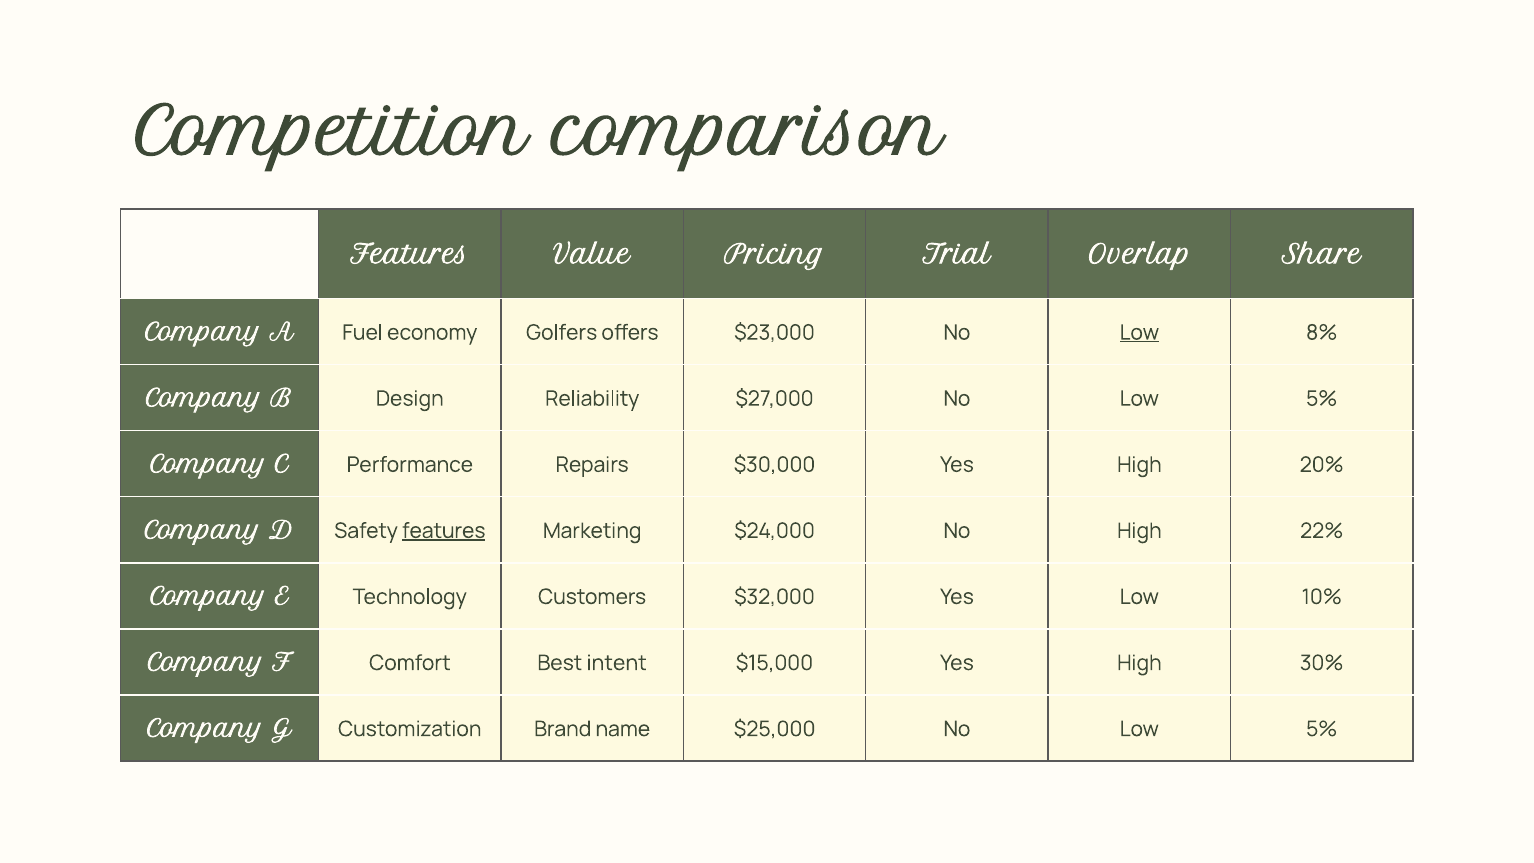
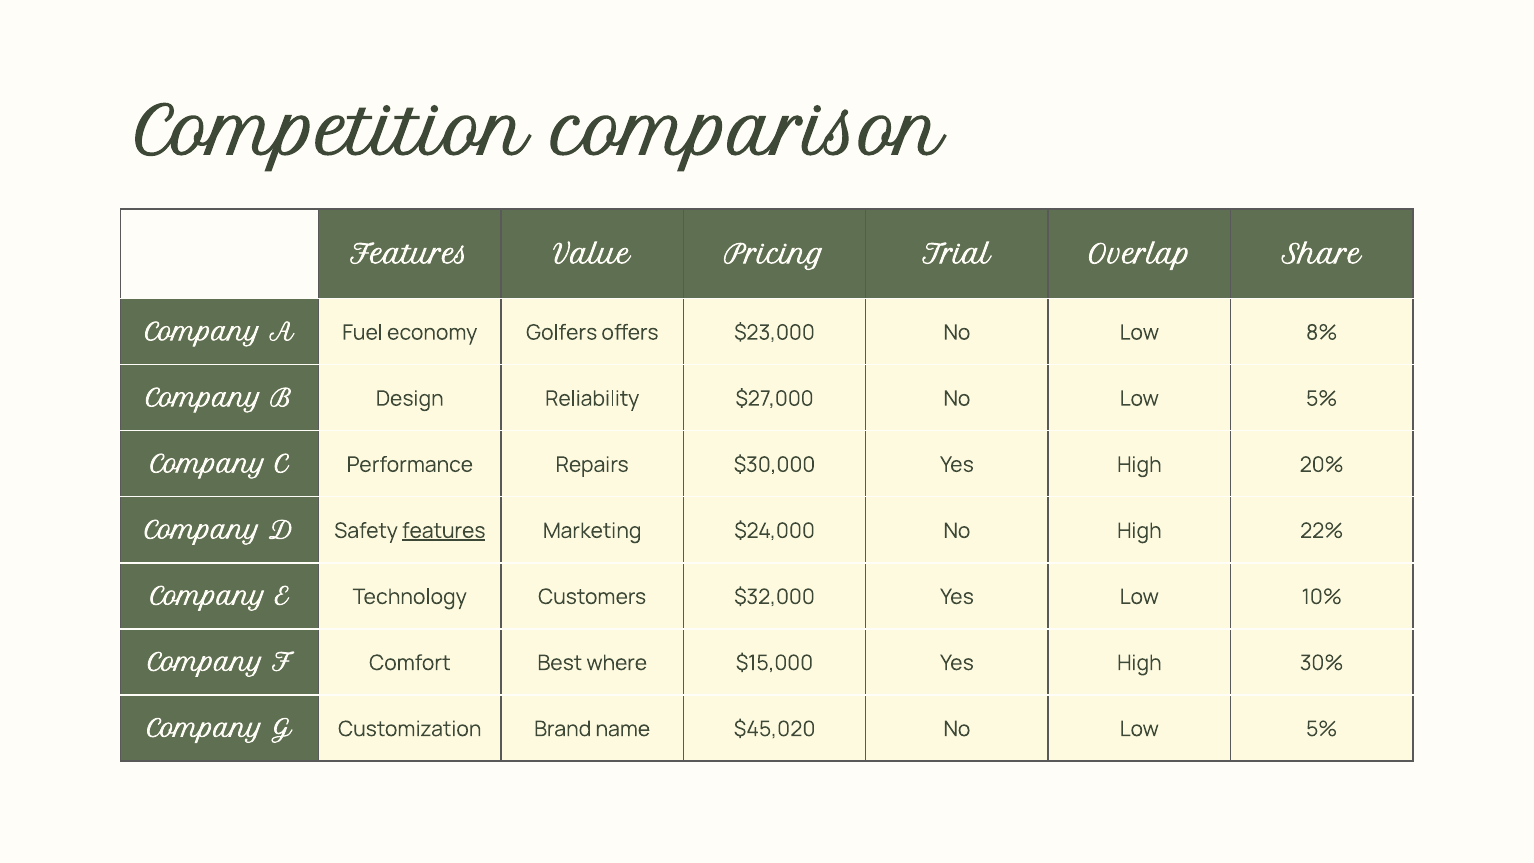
Low at (1139, 333) underline: present -> none
intent: intent -> where
$25,000: $25,000 -> $45,020
